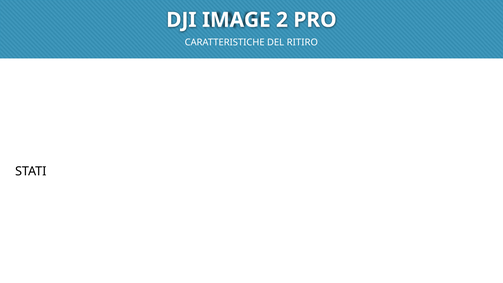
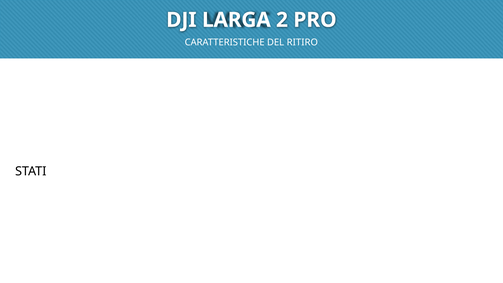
IMAGE: IMAGE -> LARGA
